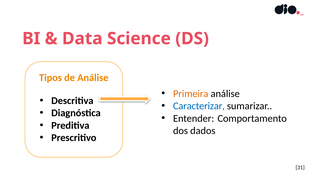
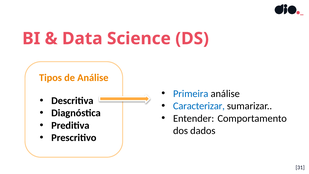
Primeira colour: orange -> blue
